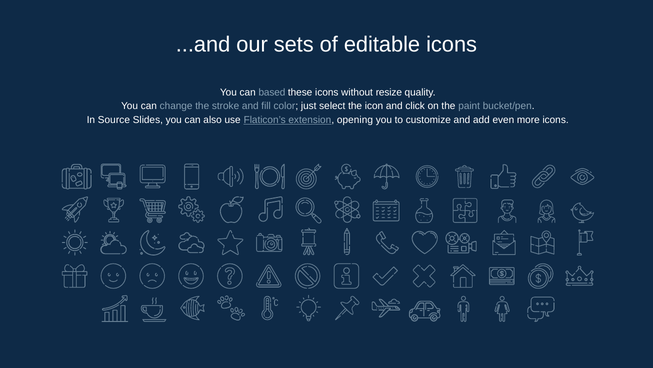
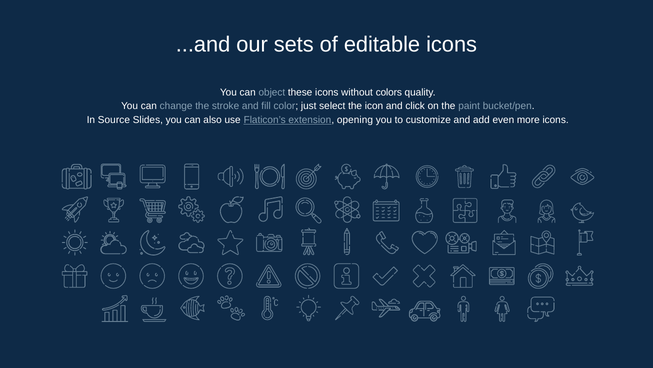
based: based -> object
resize: resize -> colors
